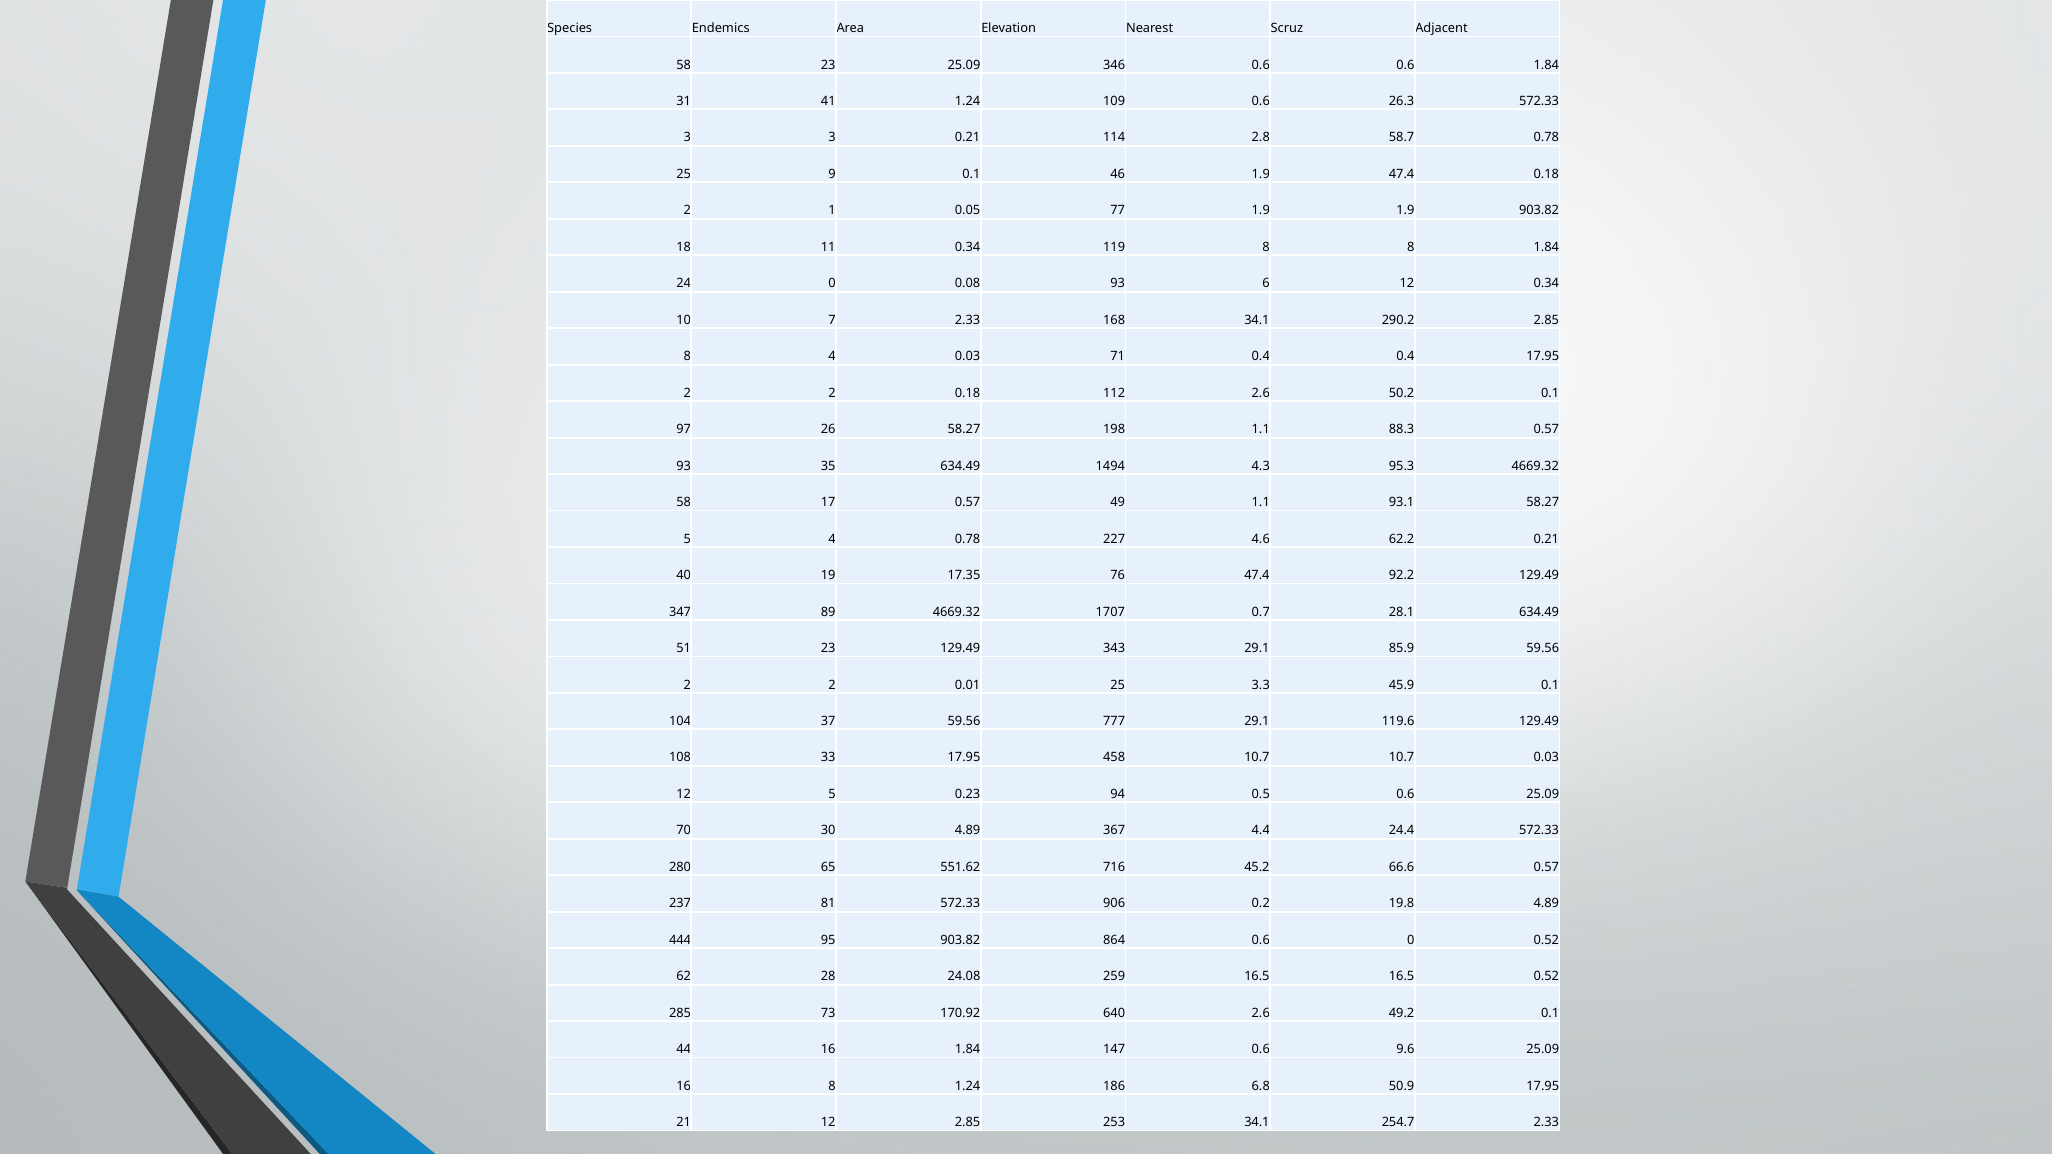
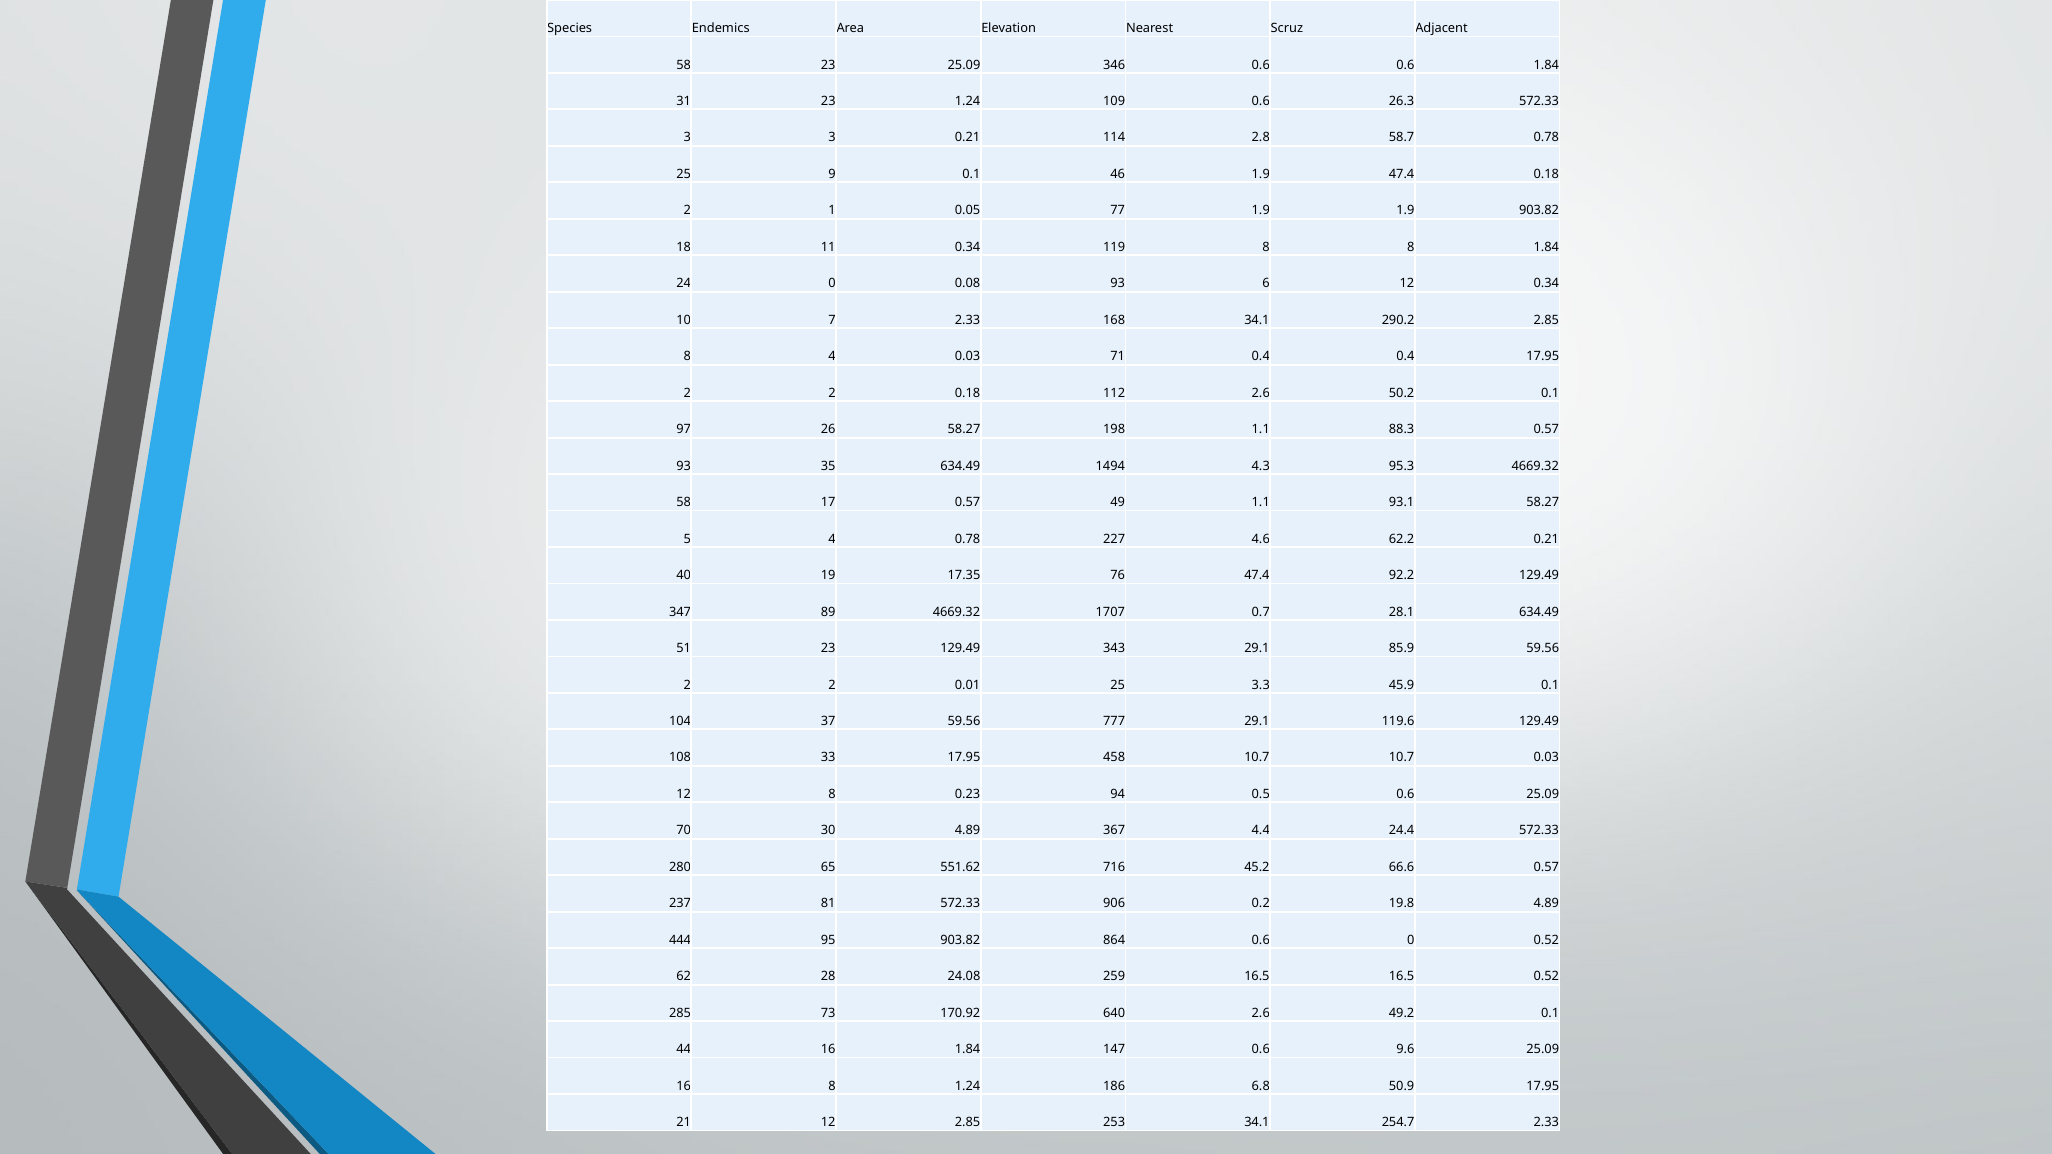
31 41: 41 -> 23
12 5: 5 -> 8
